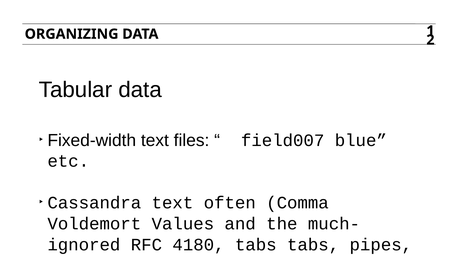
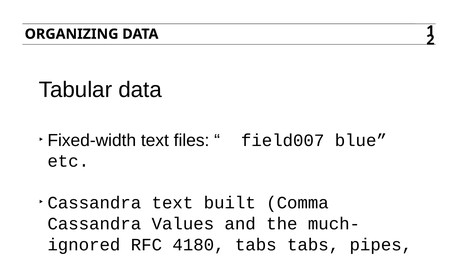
often: often -> built
Voldemort at (94, 224): Voldemort -> Cassandra
